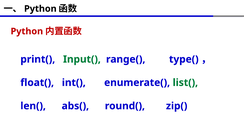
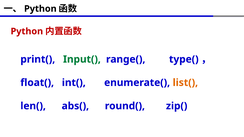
list( colour: green -> orange
